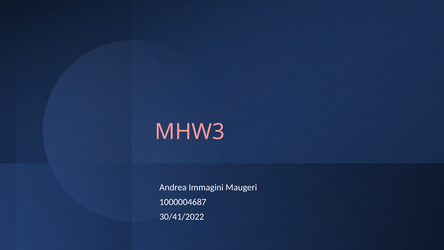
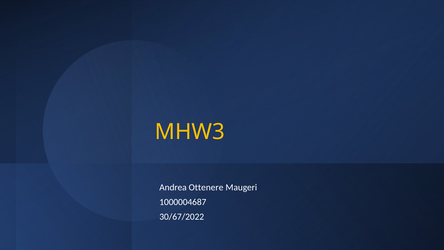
MHW3 colour: pink -> yellow
Immagini: Immagini -> Ottenere
30/41/2022: 30/41/2022 -> 30/67/2022
